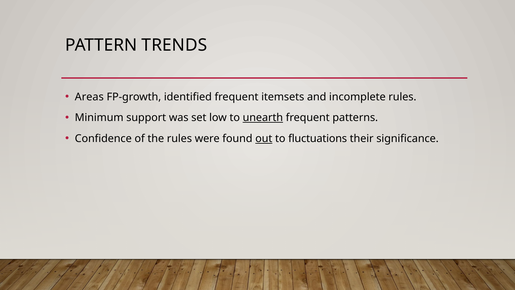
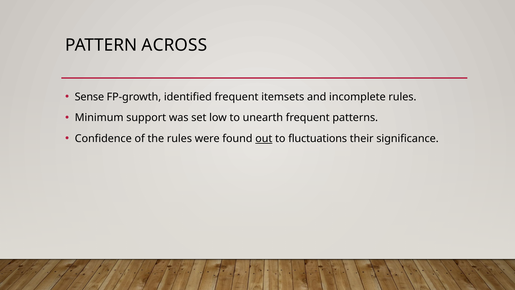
TRENDS: TRENDS -> ACROSS
Areas: Areas -> Sense
unearth underline: present -> none
